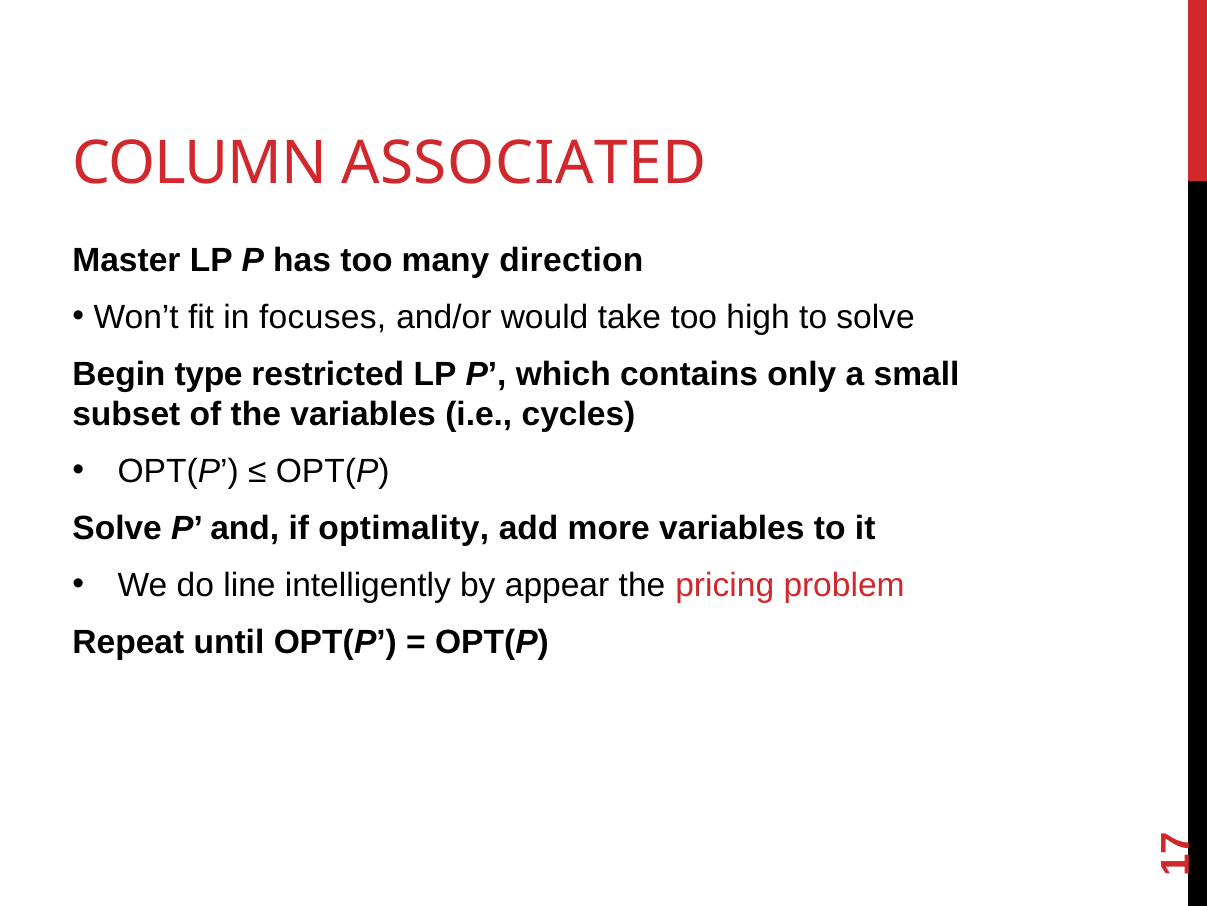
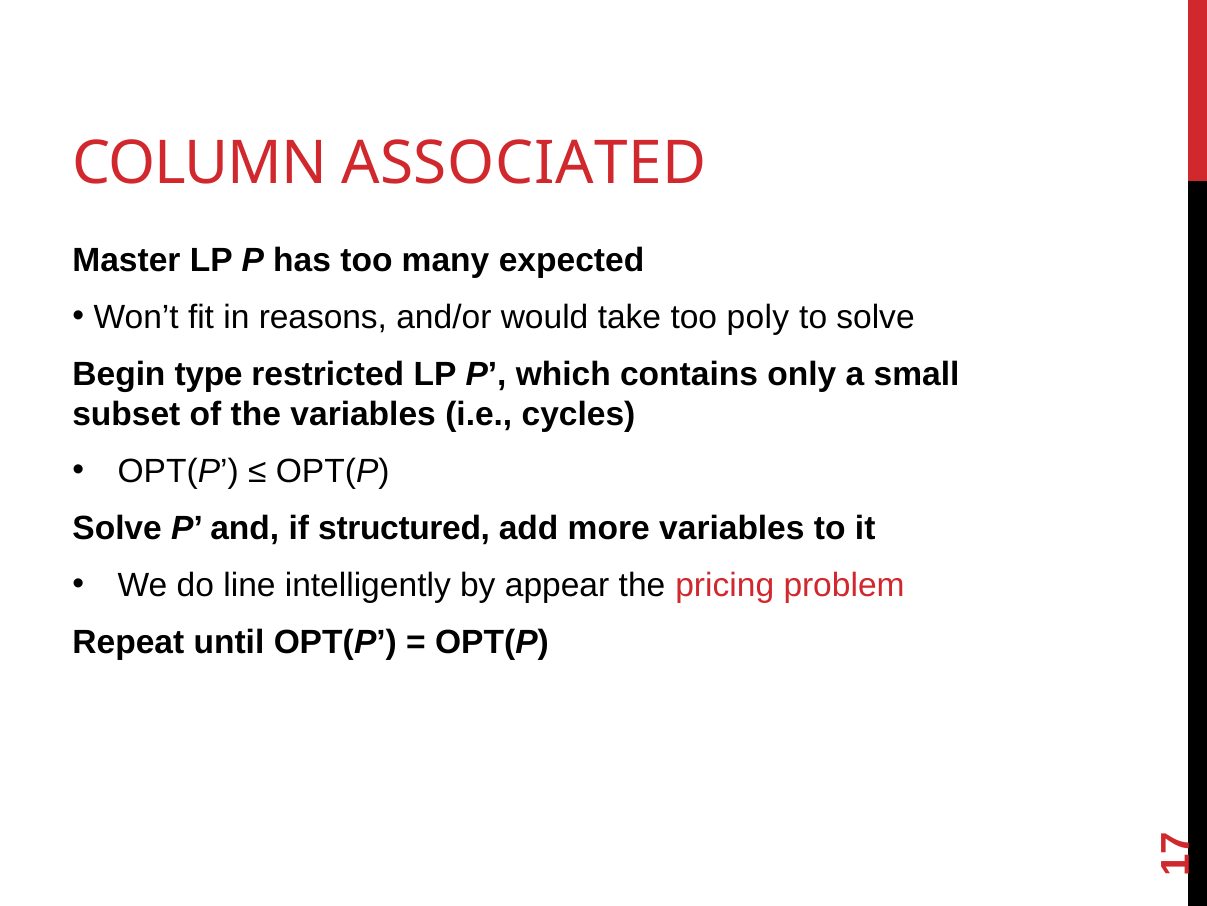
direction: direction -> expected
focuses: focuses -> reasons
high: high -> poly
optimality: optimality -> structured
